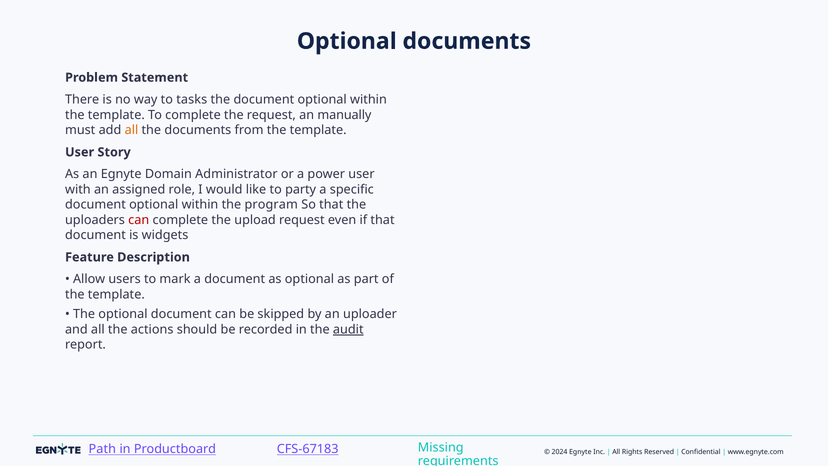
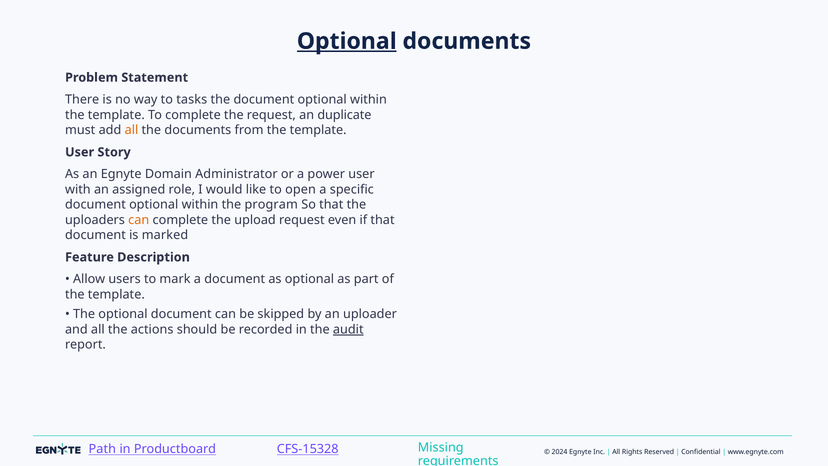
Optional at (347, 41) underline: none -> present
manually: manually -> duplicate
party: party -> open
can at (139, 220) colour: red -> orange
widgets: widgets -> marked
CFS-67183: CFS-67183 -> CFS-15328
